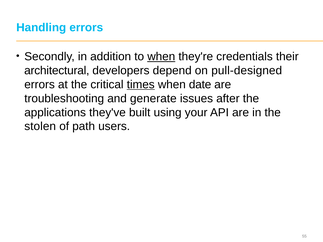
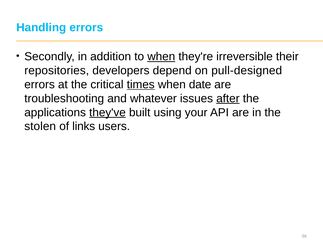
credentials: credentials -> irreversible
architectural: architectural -> repositories
generate: generate -> whatever
after underline: none -> present
they've underline: none -> present
path: path -> links
